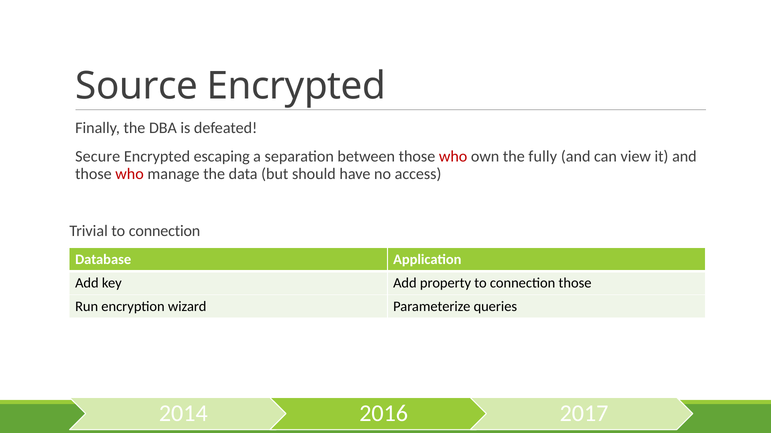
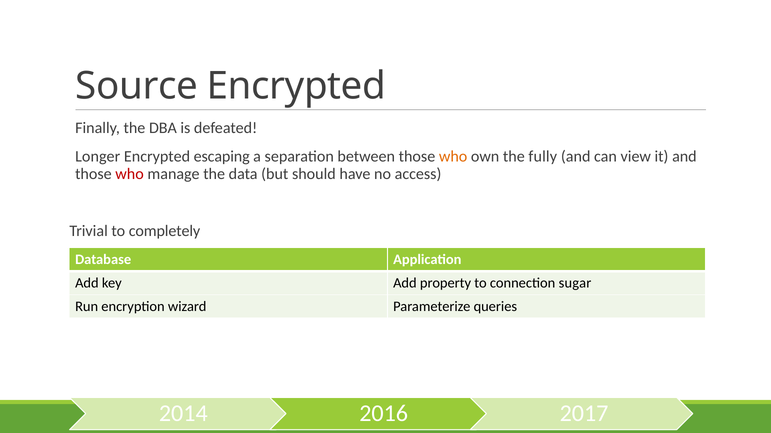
Secure: Secure -> Longer
who at (453, 157) colour: red -> orange
Trivial to connection: connection -> completely
connection those: those -> sugar
